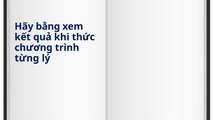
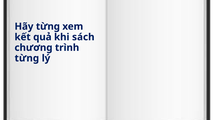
Hãy bằng: bằng -> từng
thức: thức -> sách
